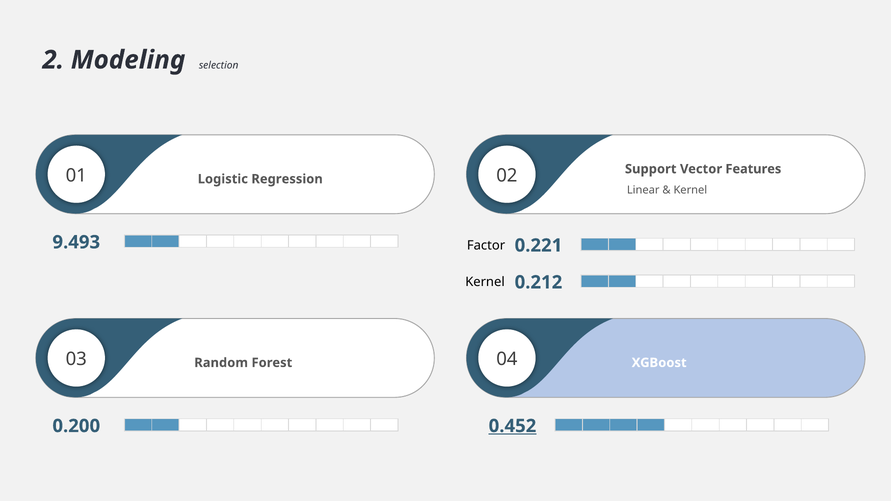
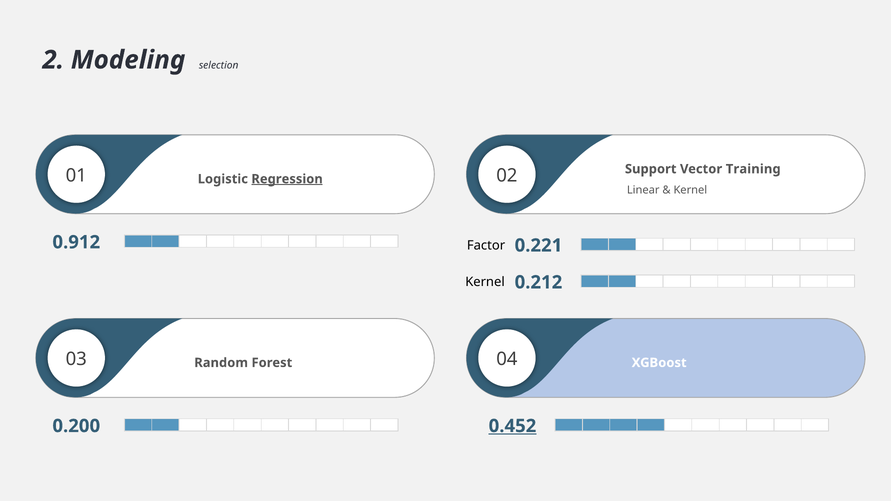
Features: Features -> Training
Regression underline: none -> present
9.493: 9.493 -> 0.912
